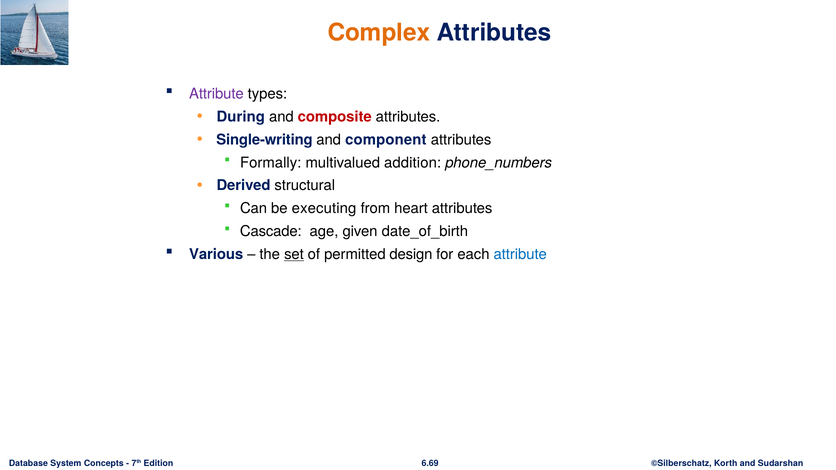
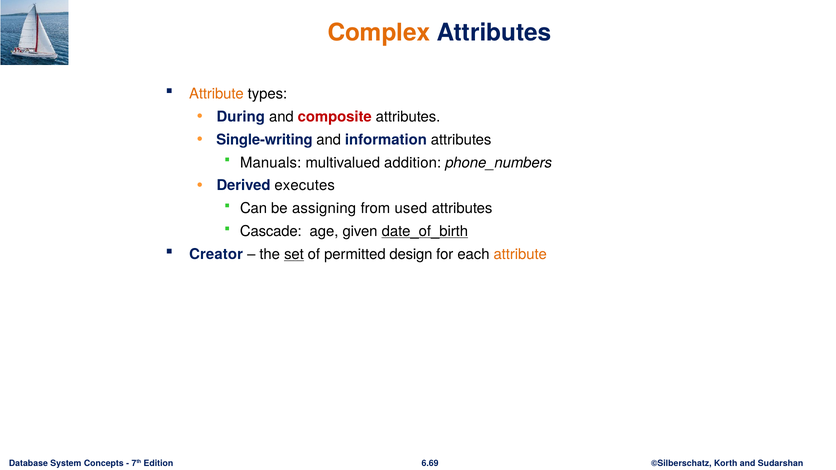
Attribute at (216, 94) colour: purple -> orange
component: component -> information
Formally: Formally -> Manuals
structural: structural -> executes
executing: executing -> assigning
heart: heart -> used
date_of_birth underline: none -> present
Various: Various -> Creator
attribute at (520, 254) colour: blue -> orange
